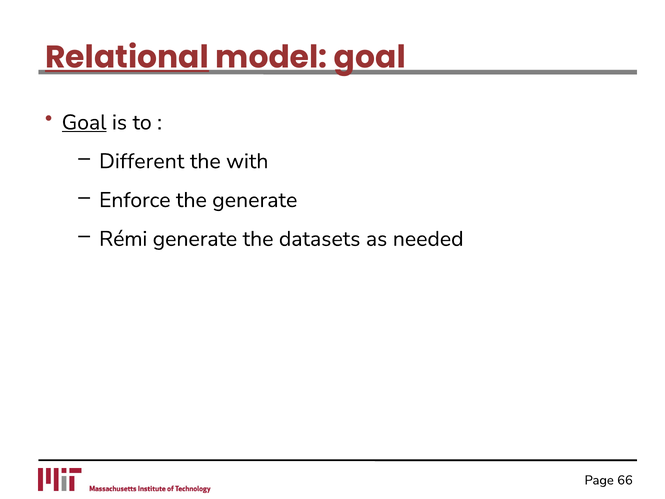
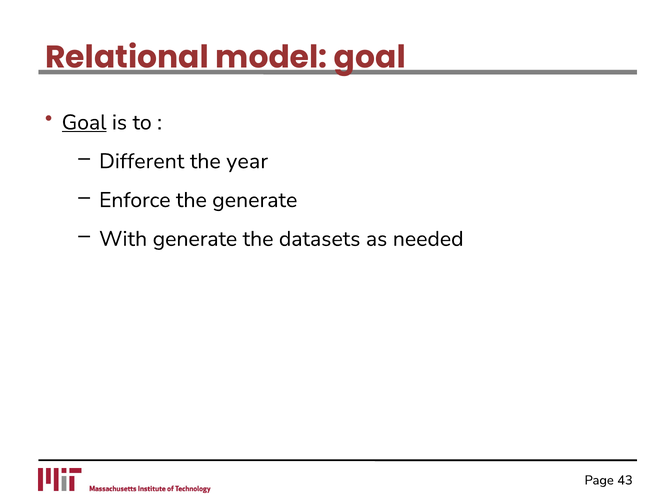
Relational underline: present -> none
with: with -> year
Rémi: Rémi -> With
66: 66 -> 43
